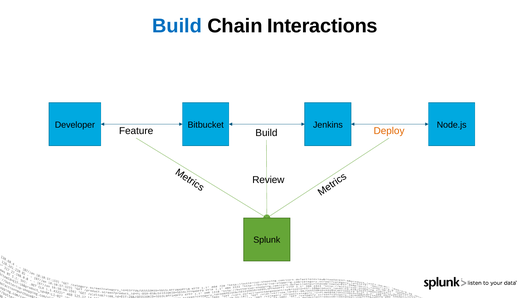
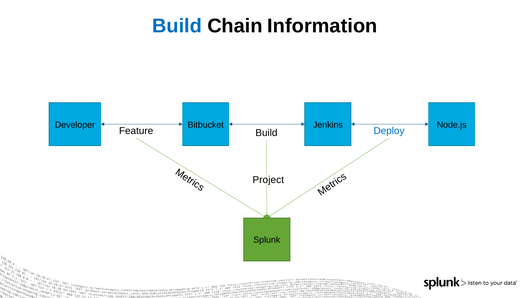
Interactions: Interactions -> Information
Deploy colour: orange -> blue
Review: Review -> Project
